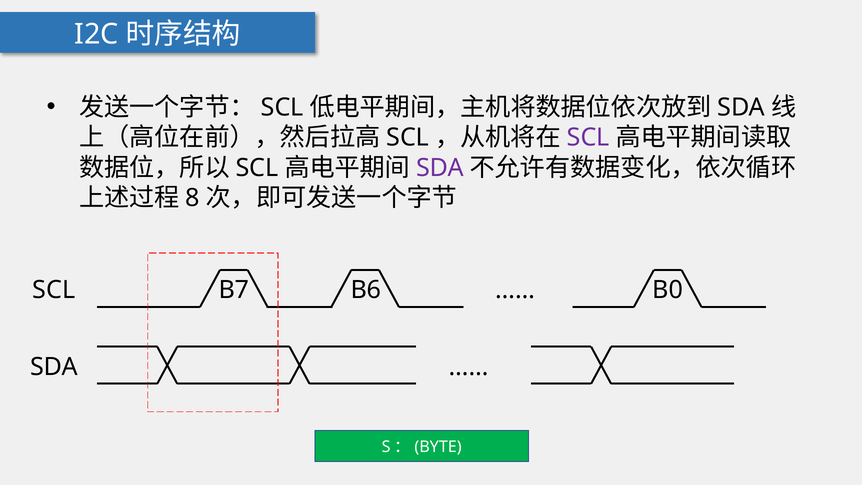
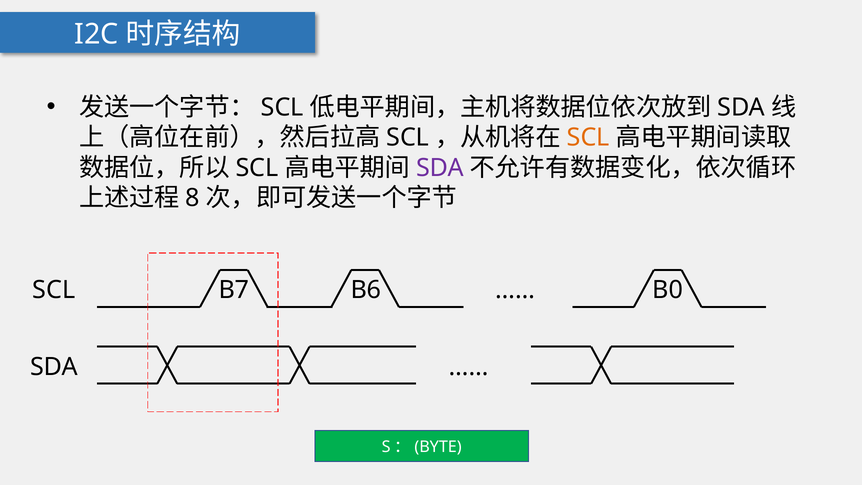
SCL at (588, 138) colour: purple -> orange
